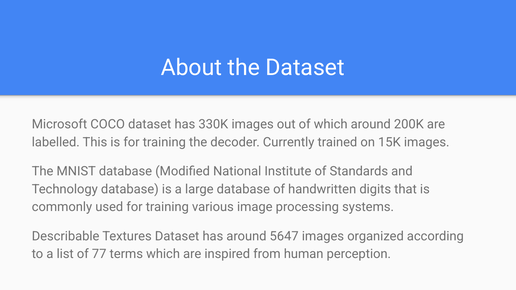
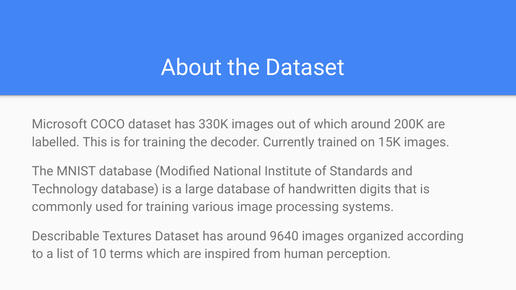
5647: 5647 -> 9640
77: 77 -> 10
